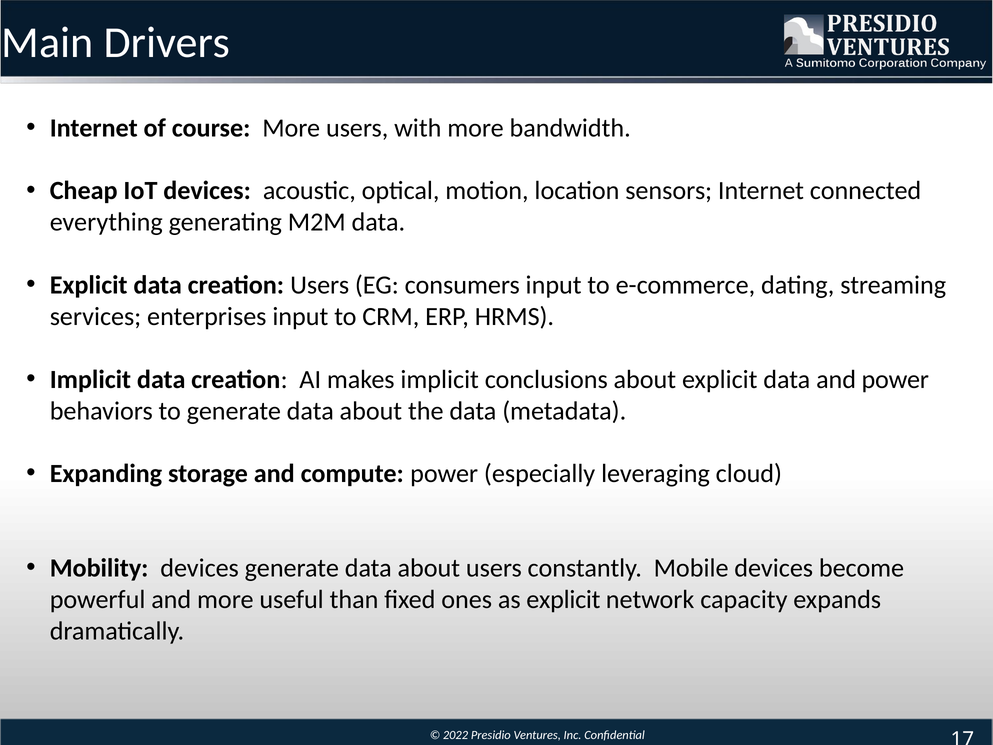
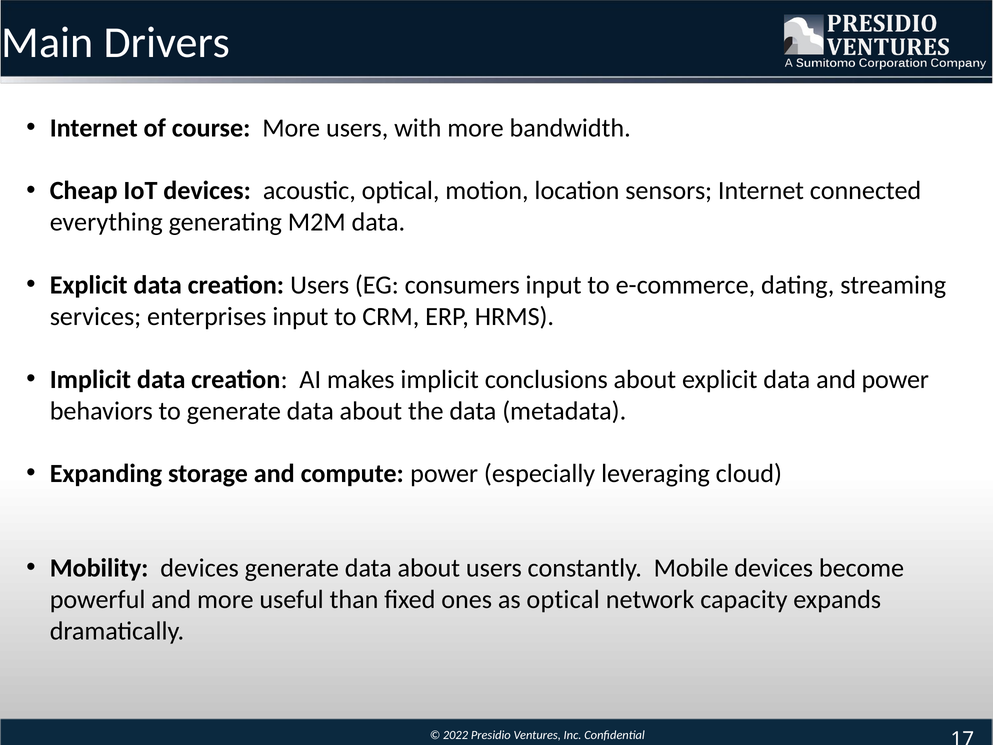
as explicit: explicit -> optical
